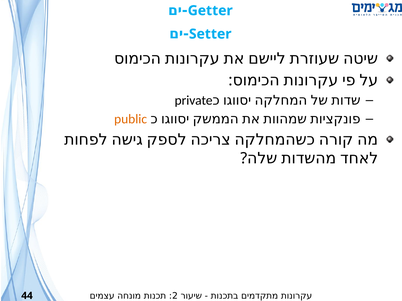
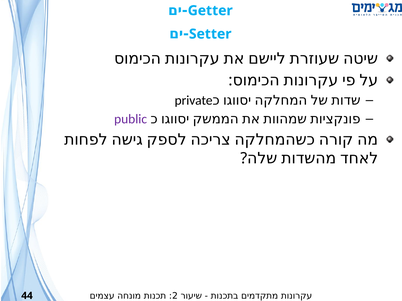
public colour: orange -> purple
